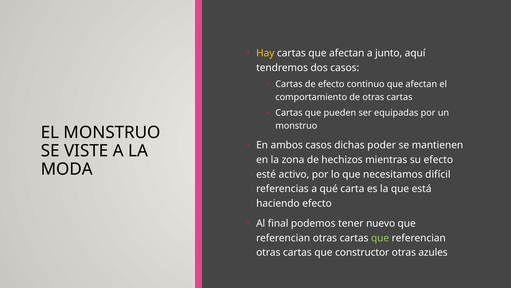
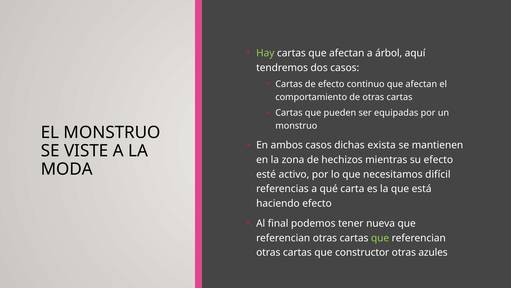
Hay colour: yellow -> light green
junto: junto -> árbol
poder: poder -> exista
nuevo: nuevo -> nueva
